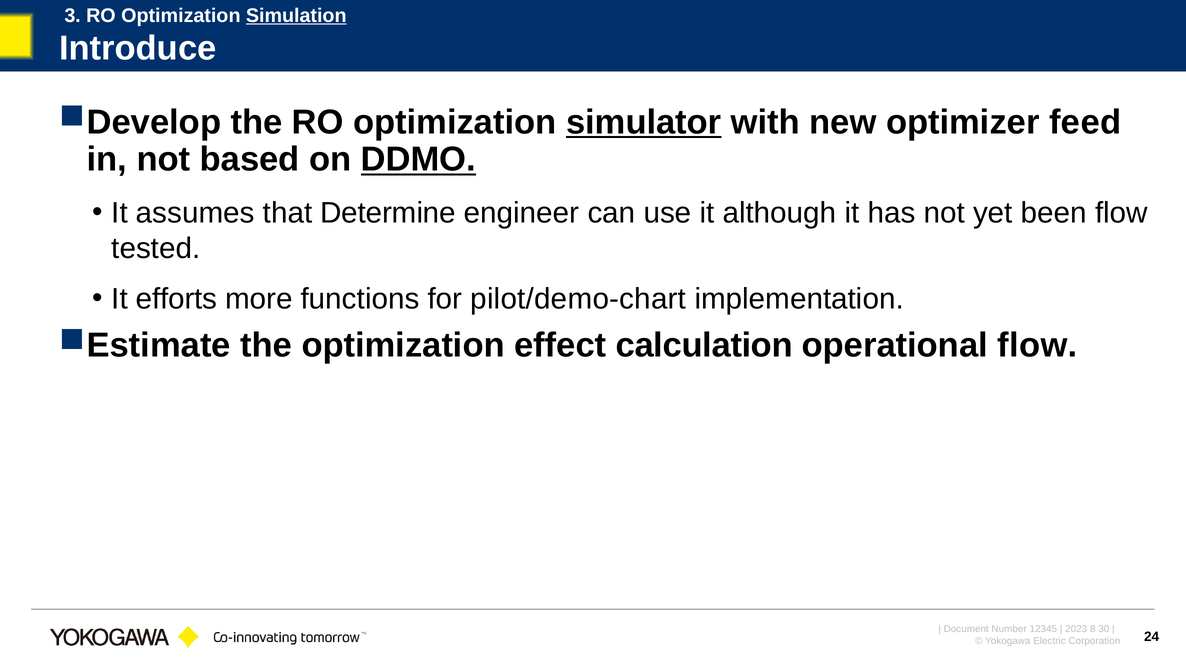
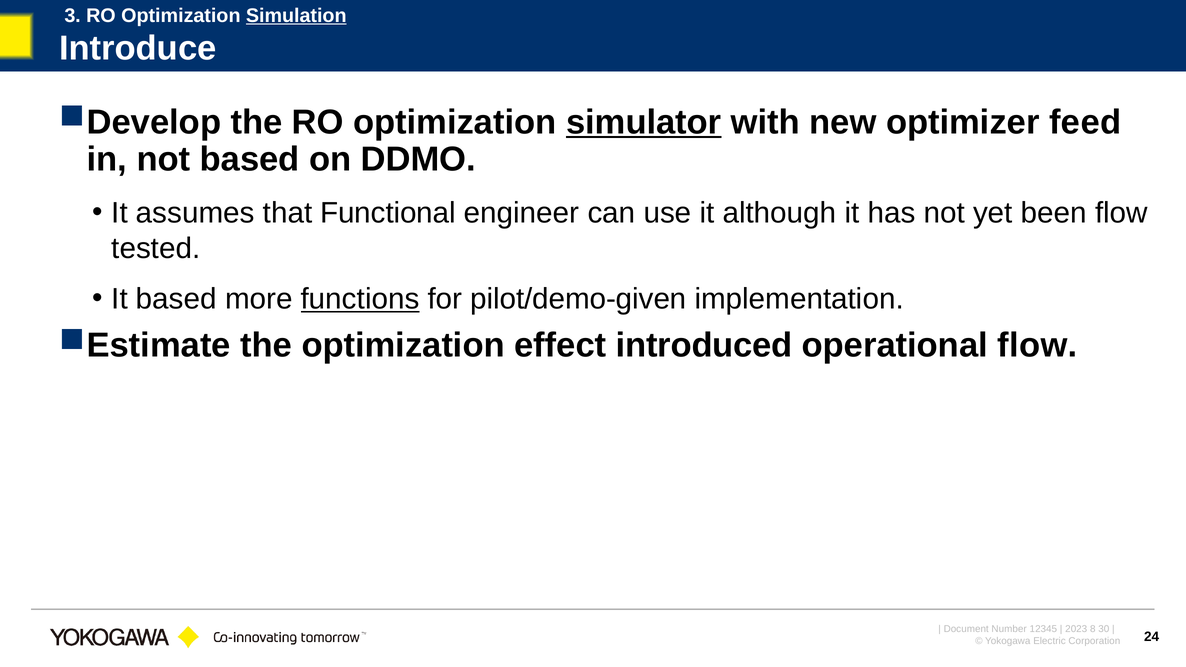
DDMO underline: present -> none
Determine: Determine -> Functional
It efforts: efforts -> based
functions underline: none -> present
pilot/demo-chart: pilot/demo-chart -> pilot/demo-given
calculation: calculation -> introduced
